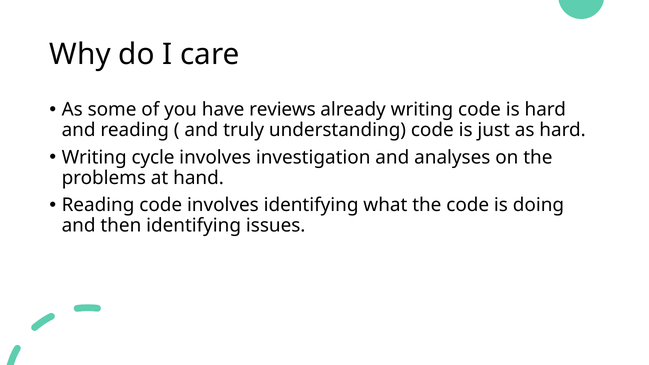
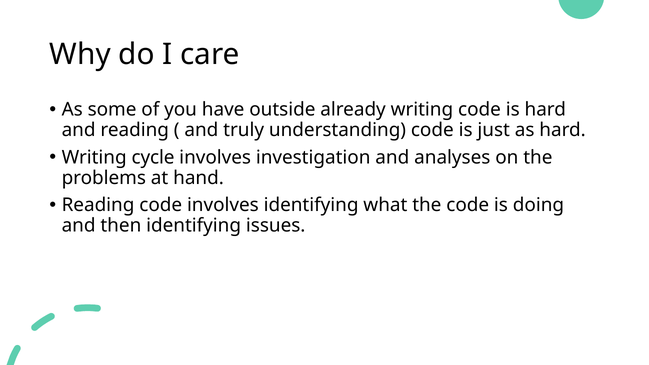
reviews: reviews -> outside
